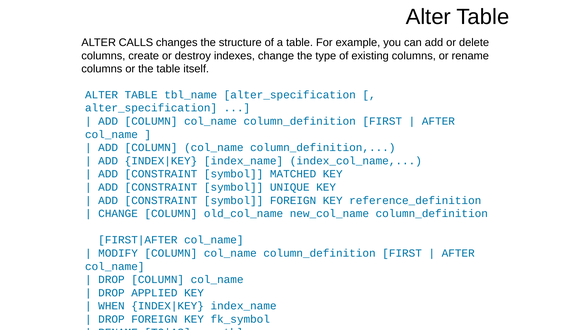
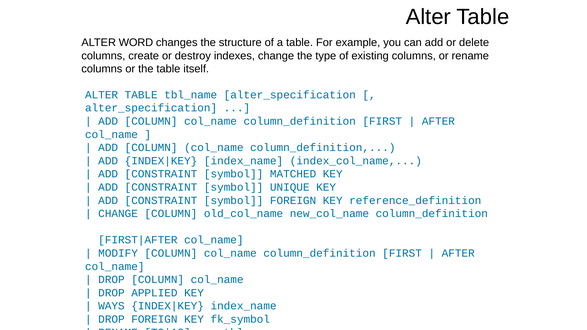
CALLS: CALLS -> WORD
WHEN: WHEN -> WAYS
